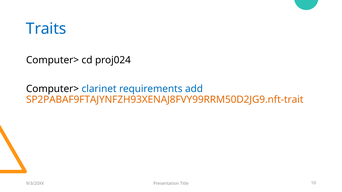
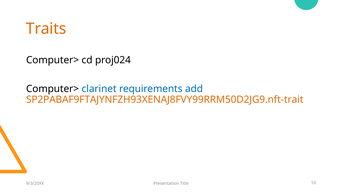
Traits colour: blue -> orange
